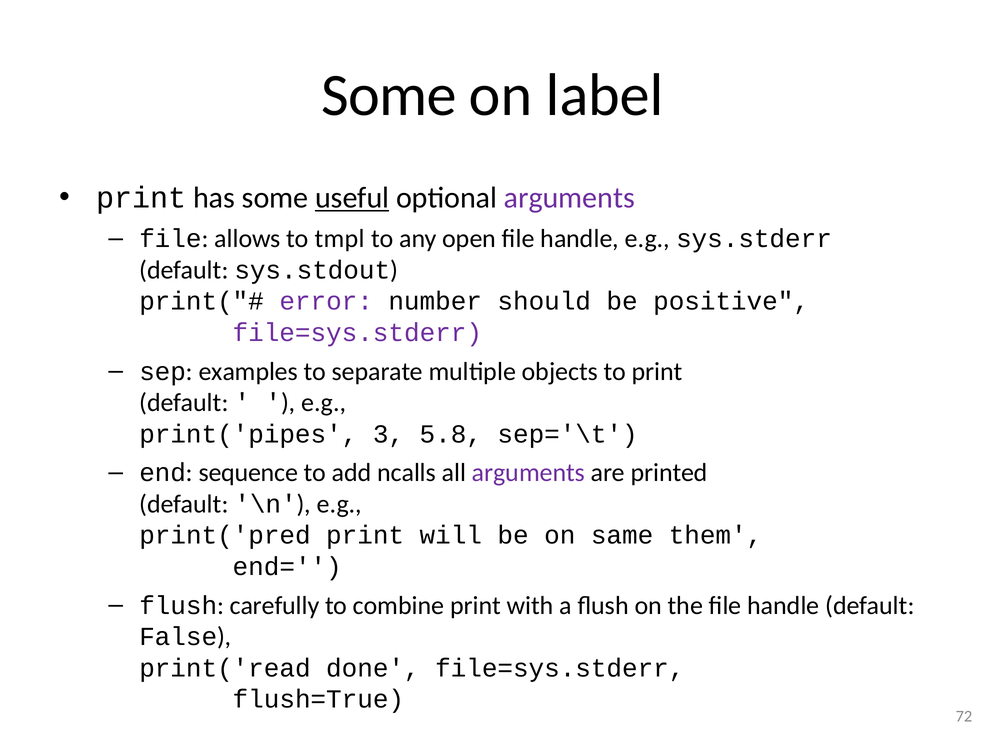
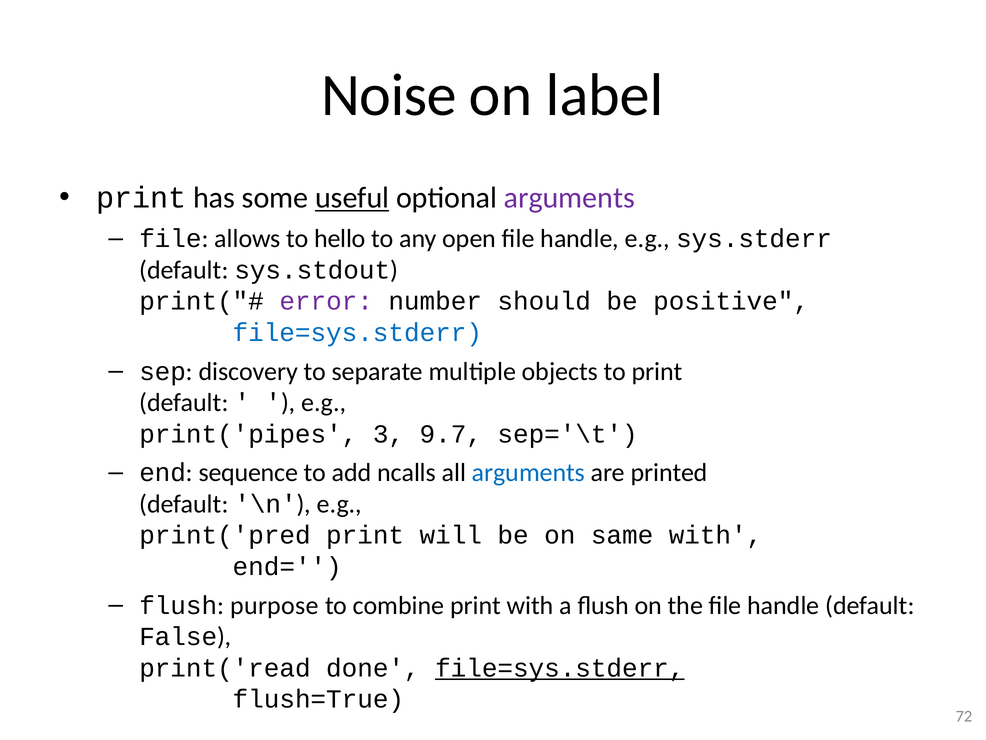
Some at (389, 95): Some -> Noise
tmpl: tmpl -> hello
file=sys.stderr at (357, 332) colour: purple -> blue
examples: examples -> discovery
5.8: 5.8 -> 9.7
arguments at (528, 473) colour: purple -> blue
same them: them -> with
carefully: carefully -> purpose
file=sys.stderr at (560, 668) underline: none -> present
